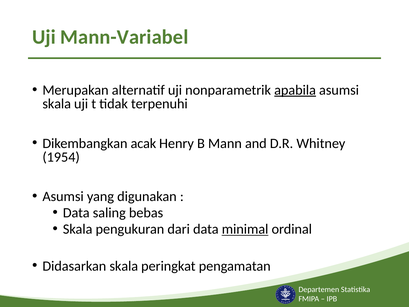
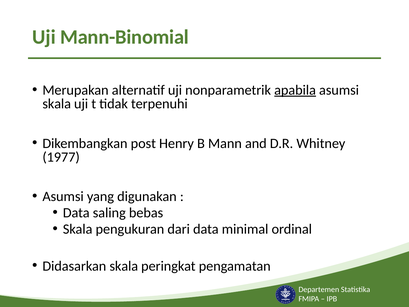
Mann-Variabel: Mann-Variabel -> Mann-Binomial
acak: acak -> post
1954: 1954 -> 1977
minimal underline: present -> none
